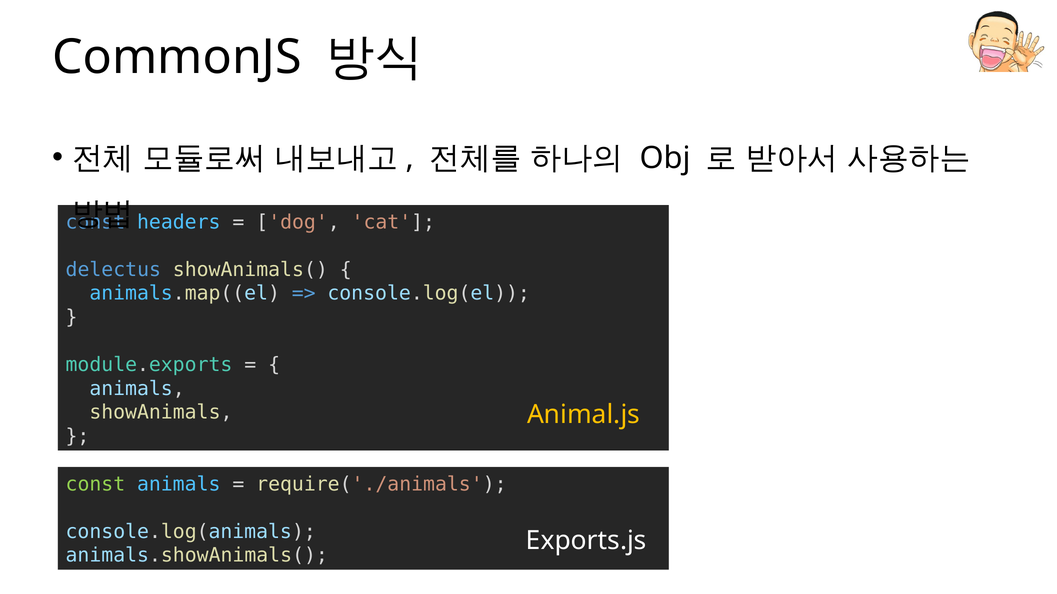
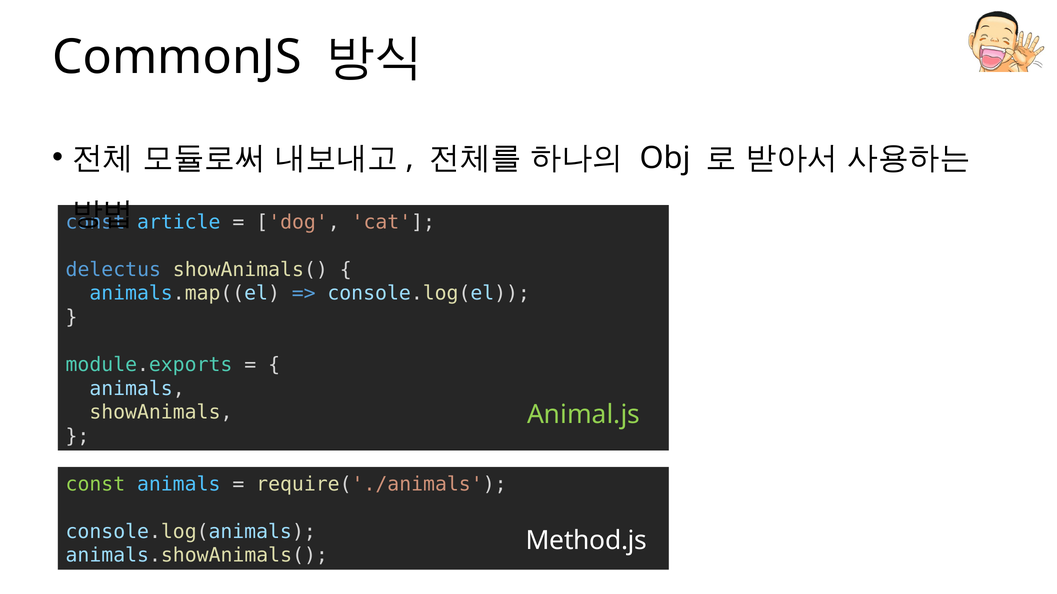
headers: headers -> article
Animal.js colour: yellow -> light green
Exports.js: Exports.js -> Method.js
